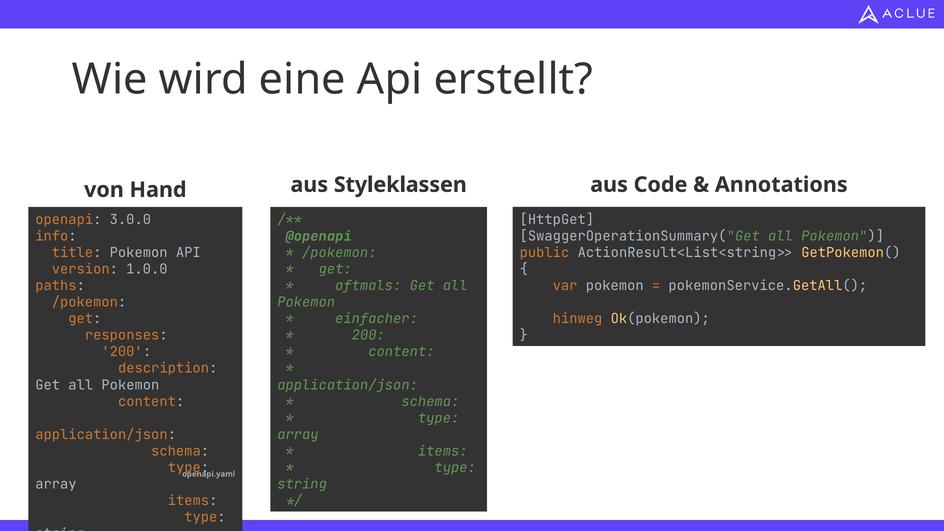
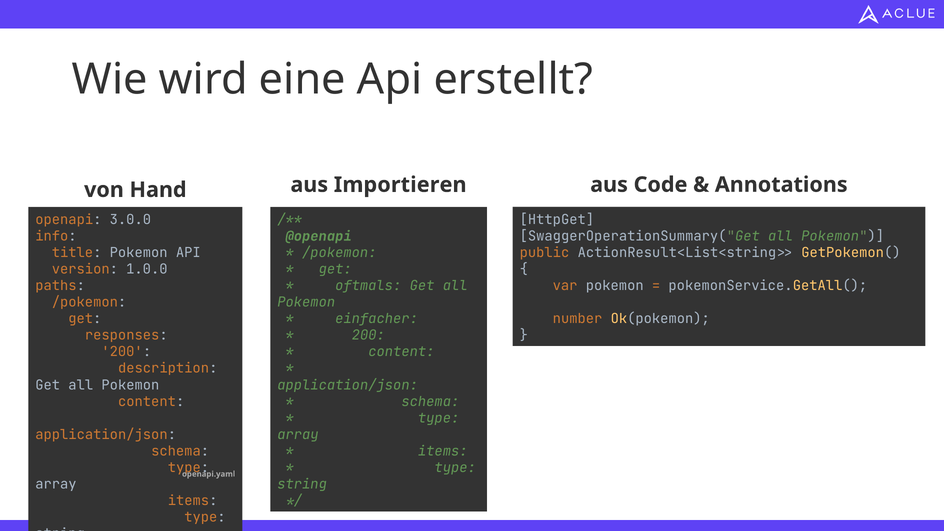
Styleklassen: Styleklassen -> Importieren
hinweg: hinweg -> number
